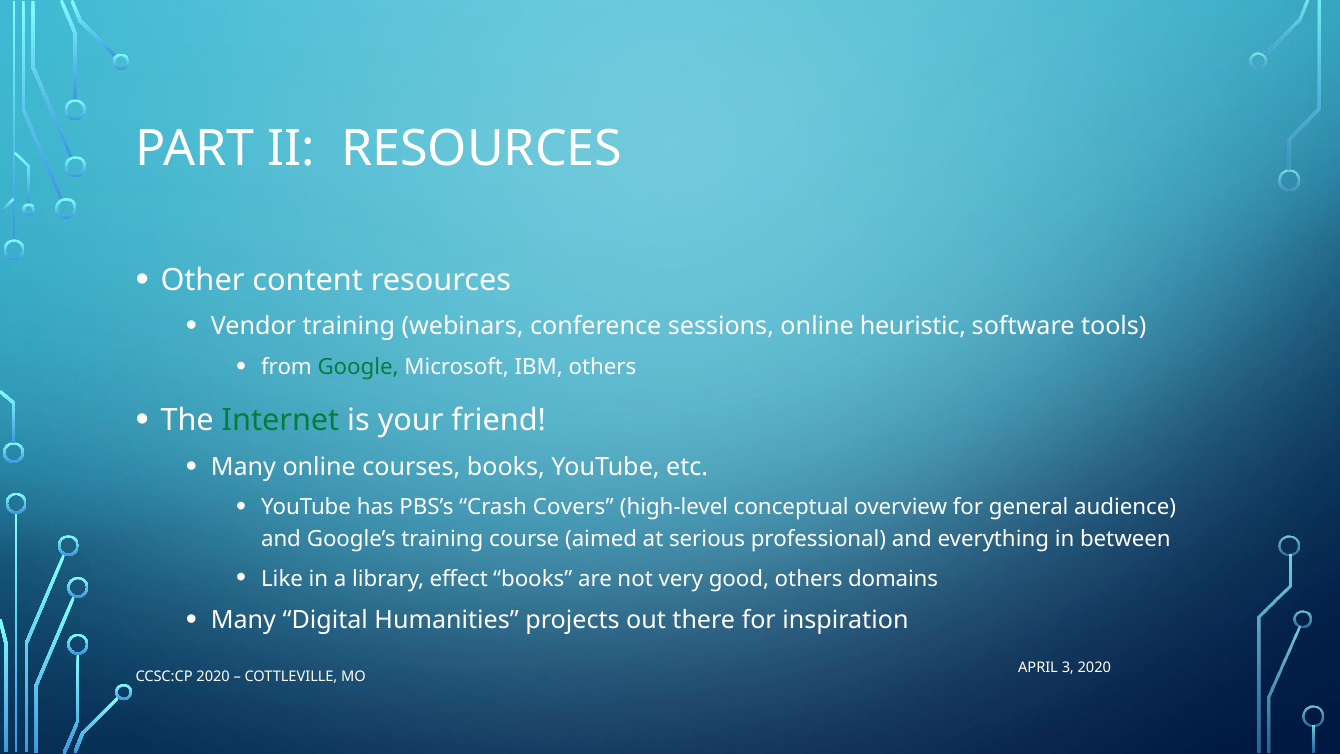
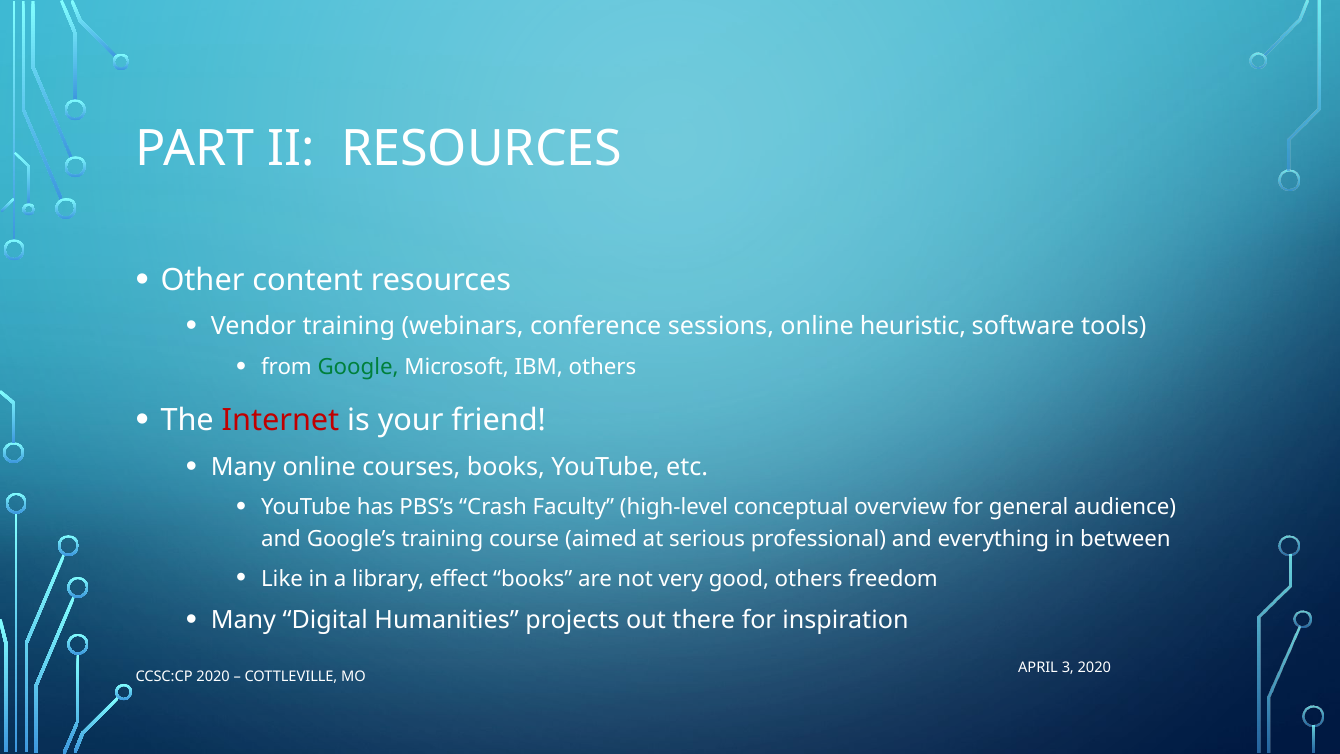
Internet colour: green -> red
Covers: Covers -> Faculty
domains: domains -> freedom
